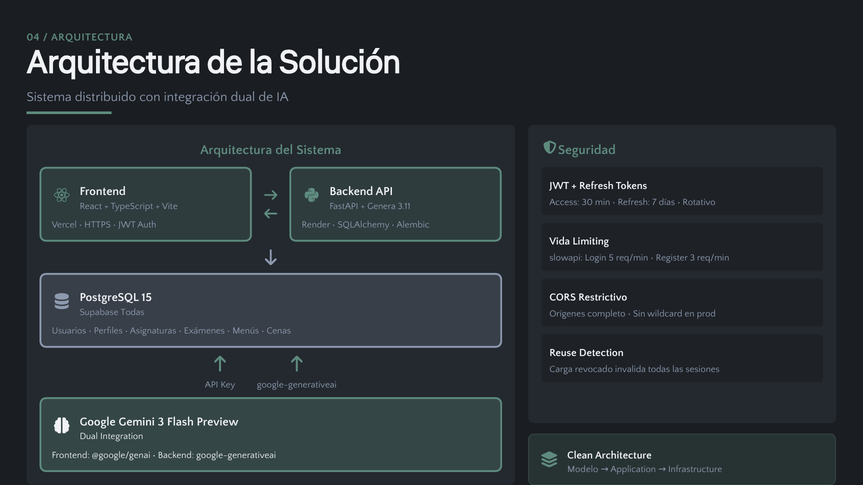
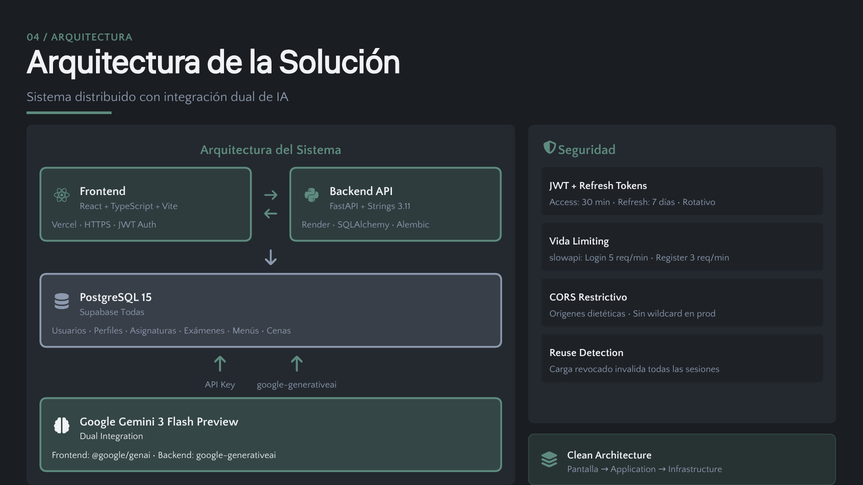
Genera: Genera -> Strings
completo: completo -> dietéticas
Modelo: Modelo -> Pantalla
